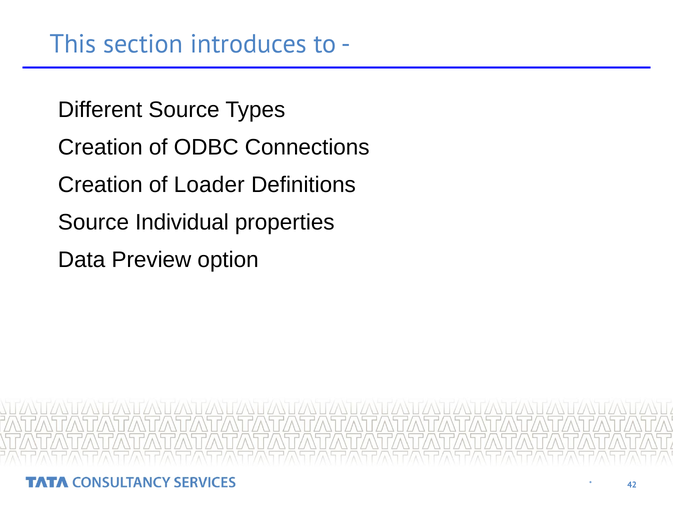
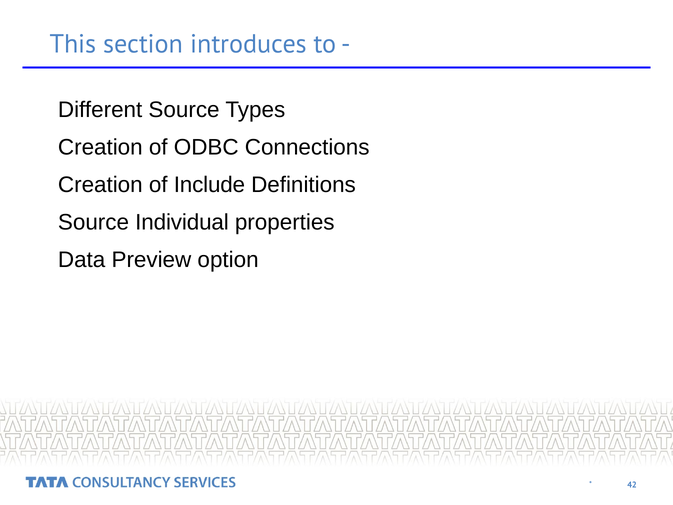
Loader: Loader -> Include
